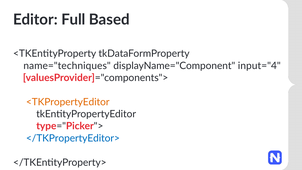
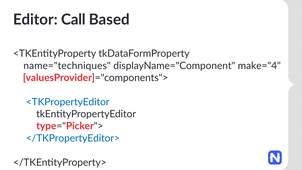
Full: Full -> Call
input="4: input="4 -> make="4
<TKPropertyEditor colour: orange -> blue
